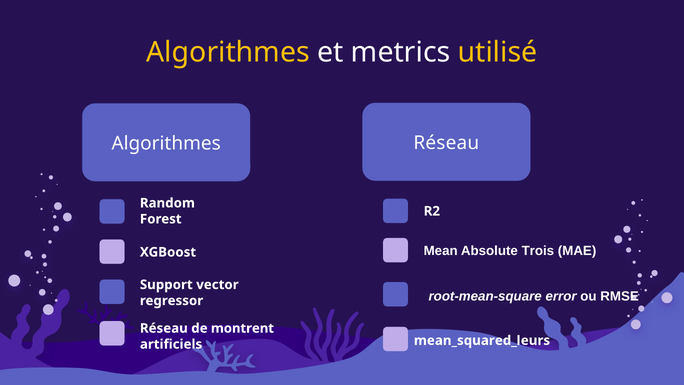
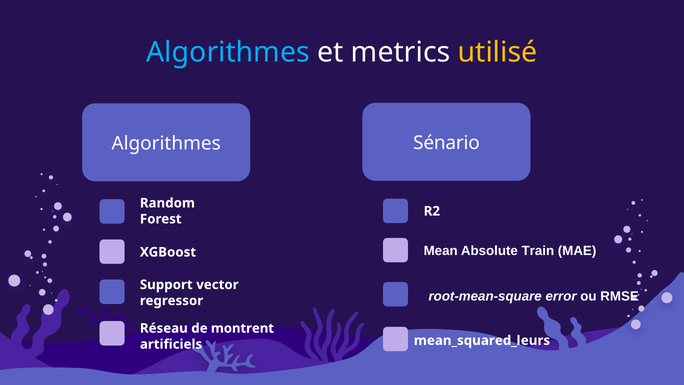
Algorithmes at (228, 52) colour: yellow -> light blue
Réseau at (446, 143): Réseau -> Sénario
Trois: Trois -> Train
